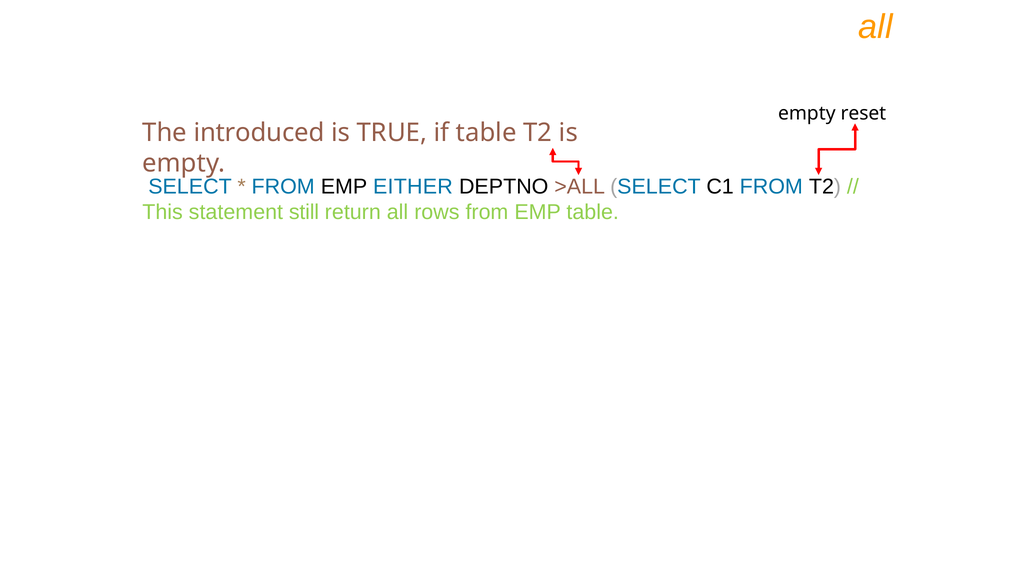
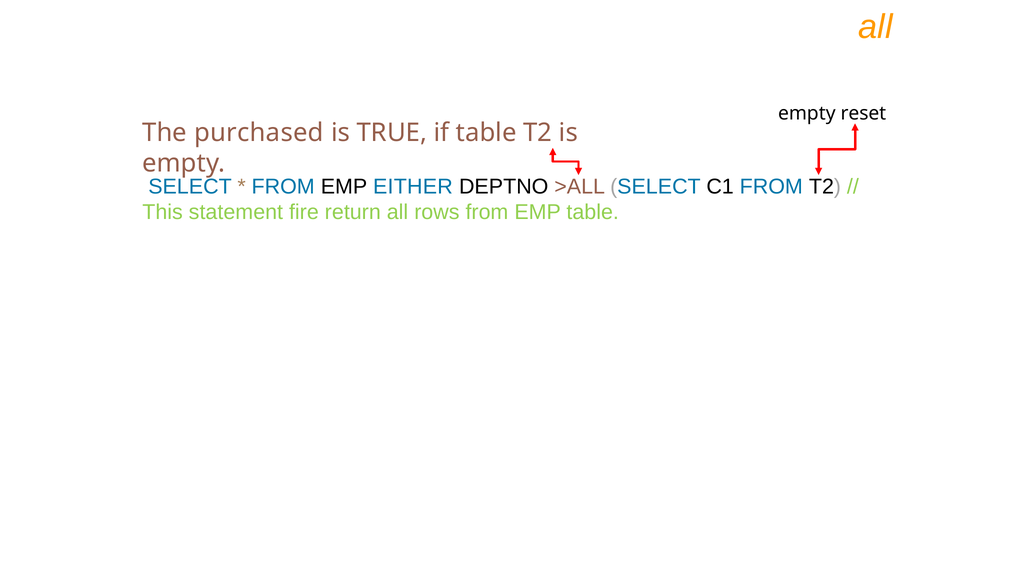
introduced: introduced -> purchased
still: still -> fire
